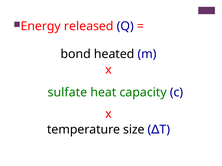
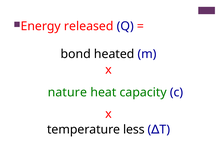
sulfate: sulfate -> nature
size: size -> less
